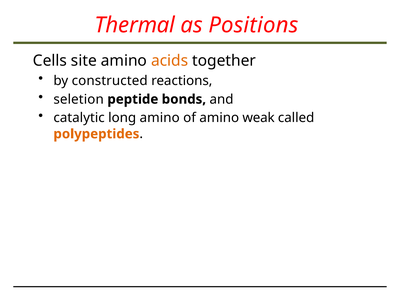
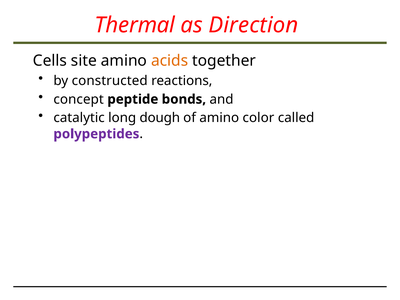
Positions: Positions -> Direction
seletion: seletion -> concept
long amino: amino -> dough
weak: weak -> color
polypeptides colour: orange -> purple
